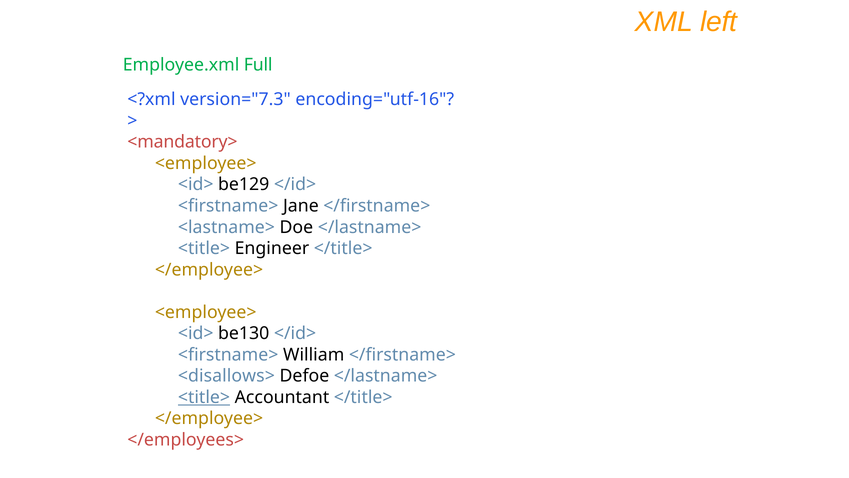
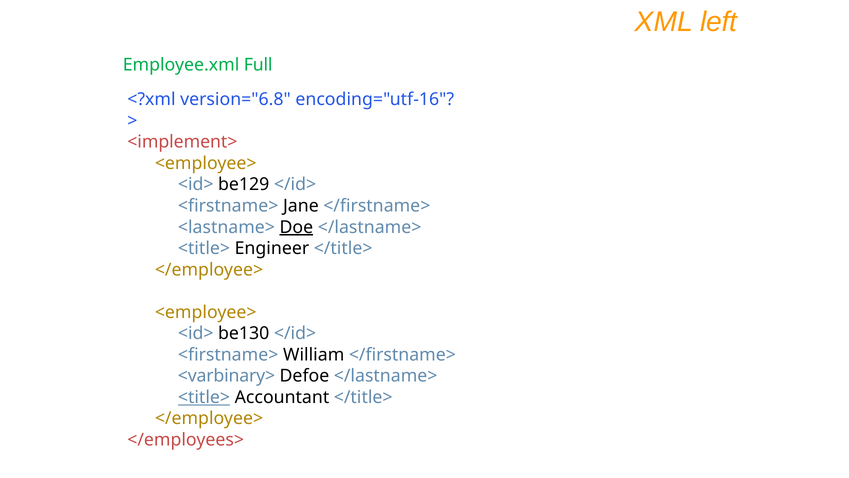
version="7.3: version="7.3 -> version="6.8
<mandatory>: <mandatory> -> <implement>
Doe underline: none -> present
<disallows>: <disallows> -> <varbinary>
